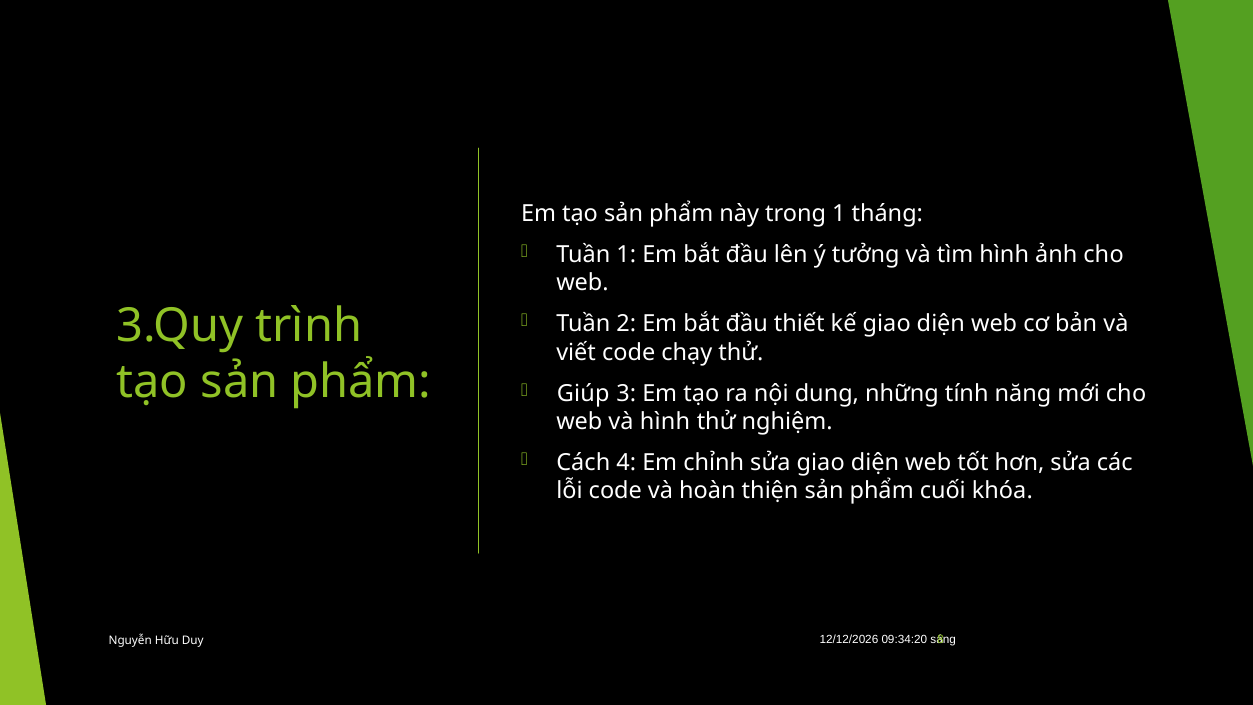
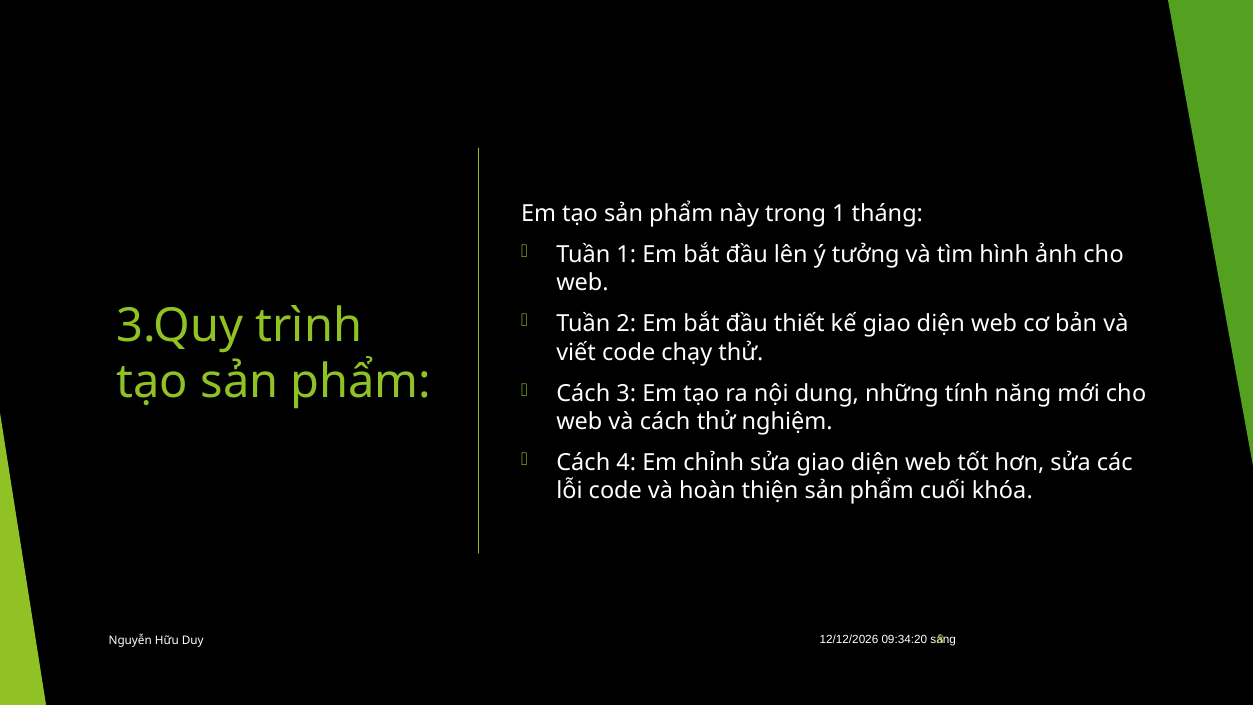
Giúp at (583, 393): Giúp -> Cách
và hình: hình -> cách
